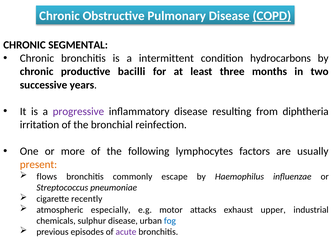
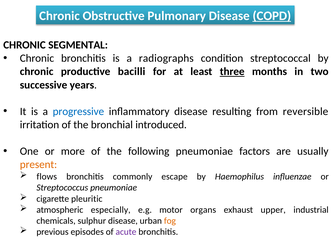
intermittent: intermittent -> radiographs
hydrocarbons: hydrocarbons -> streptococcal
three underline: none -> present
progressive colour: purple -> blue
diphtheria: diphtheria -> reversible
reinfection: reinfection -> introduced
following lymphocytes: lymphocytes -> pneumoniae
recently: recently -> pleuritic
attacks: attacks -> organs
fog colour: blue -> orange
